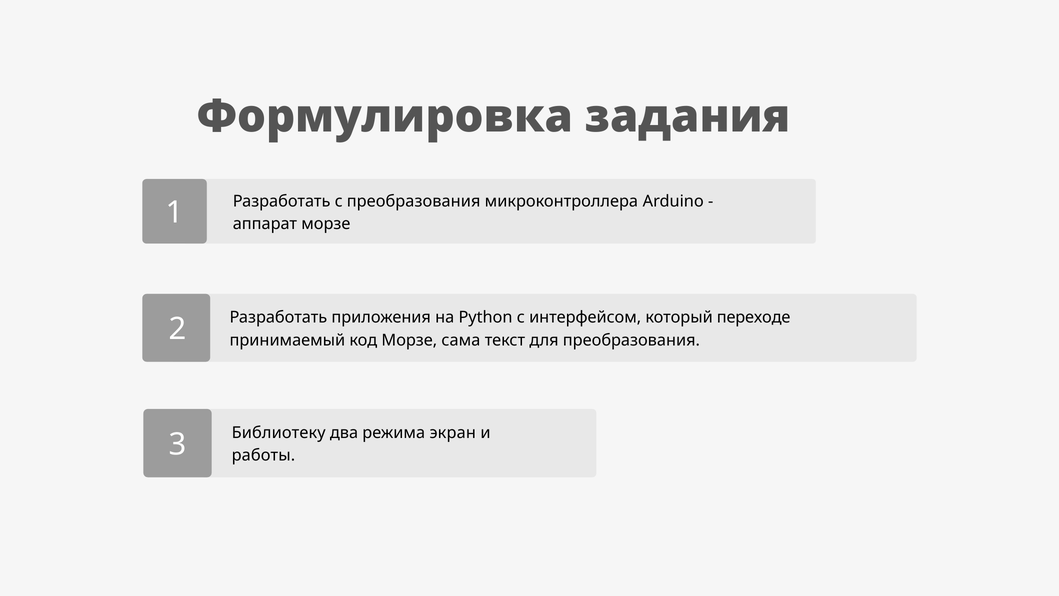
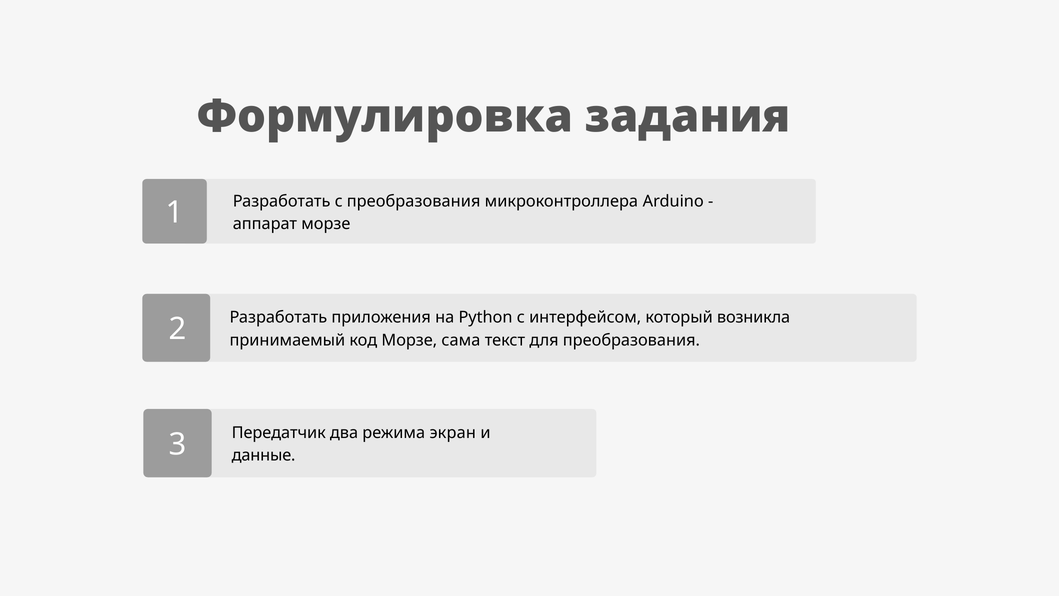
переходе: переходе -> возникла
Библиотеку: Библиотеку -> Передатчик
работы: работы -> данные
